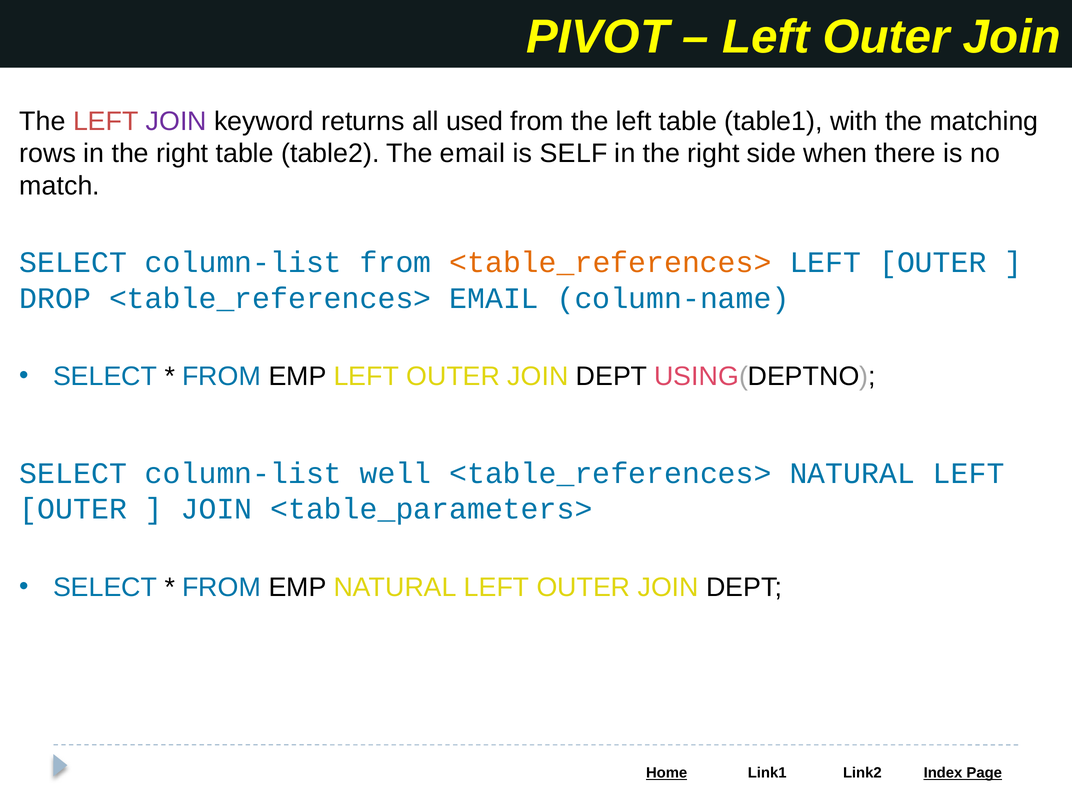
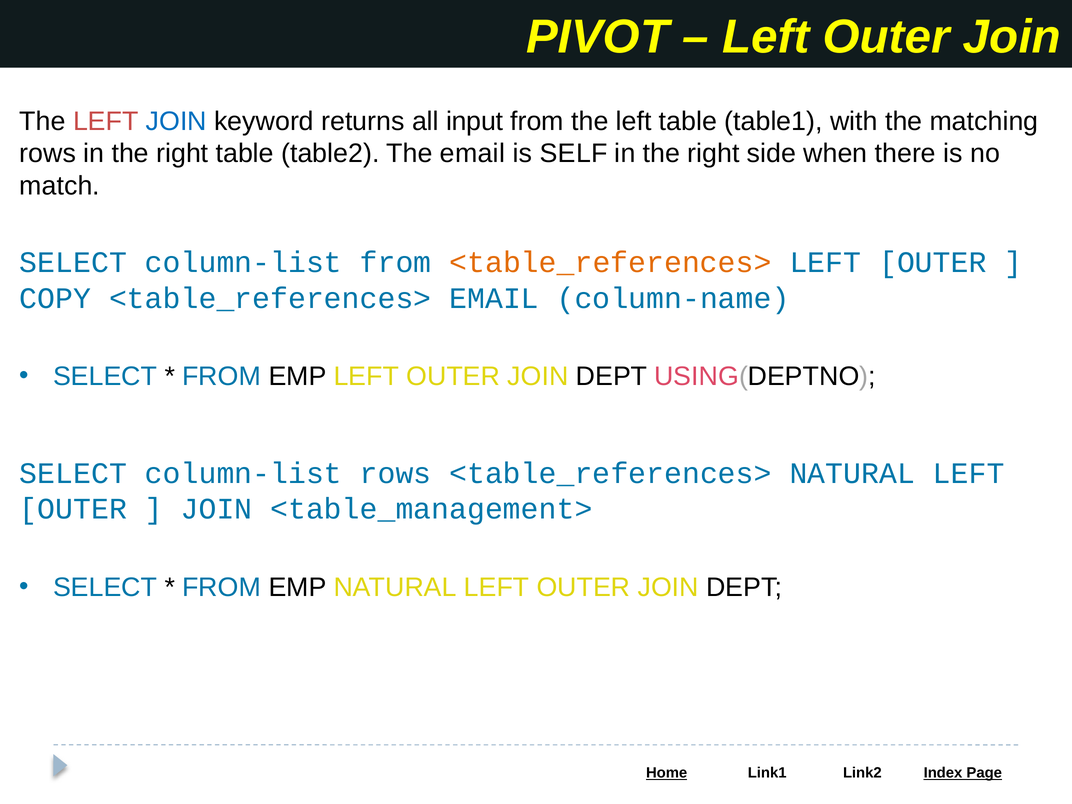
JOIN at (176, 121) colour: purple -> blue
used: used -> input
DROP: DROP -> COPY
column-list well: well -> rows
<table_parameters>: <table_parameters> -> <table_management>
